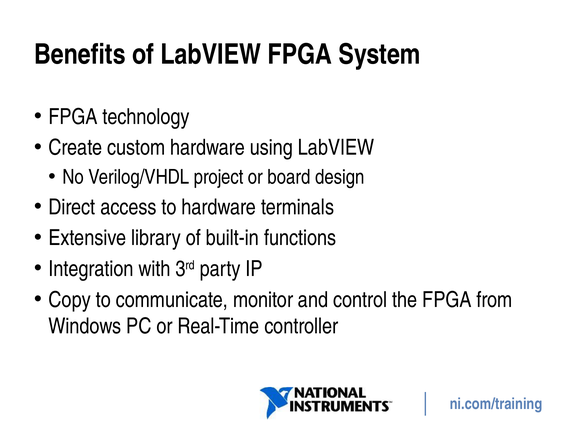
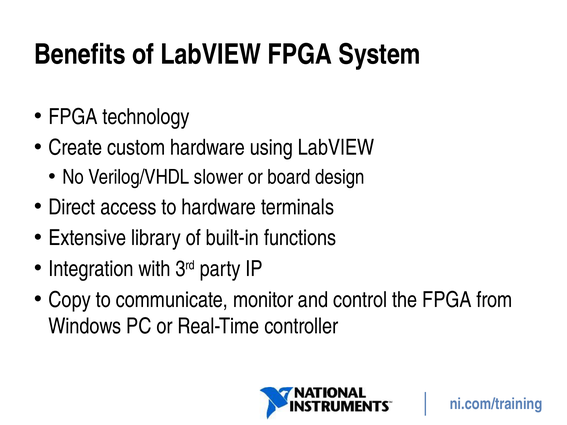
project: project -> slower
